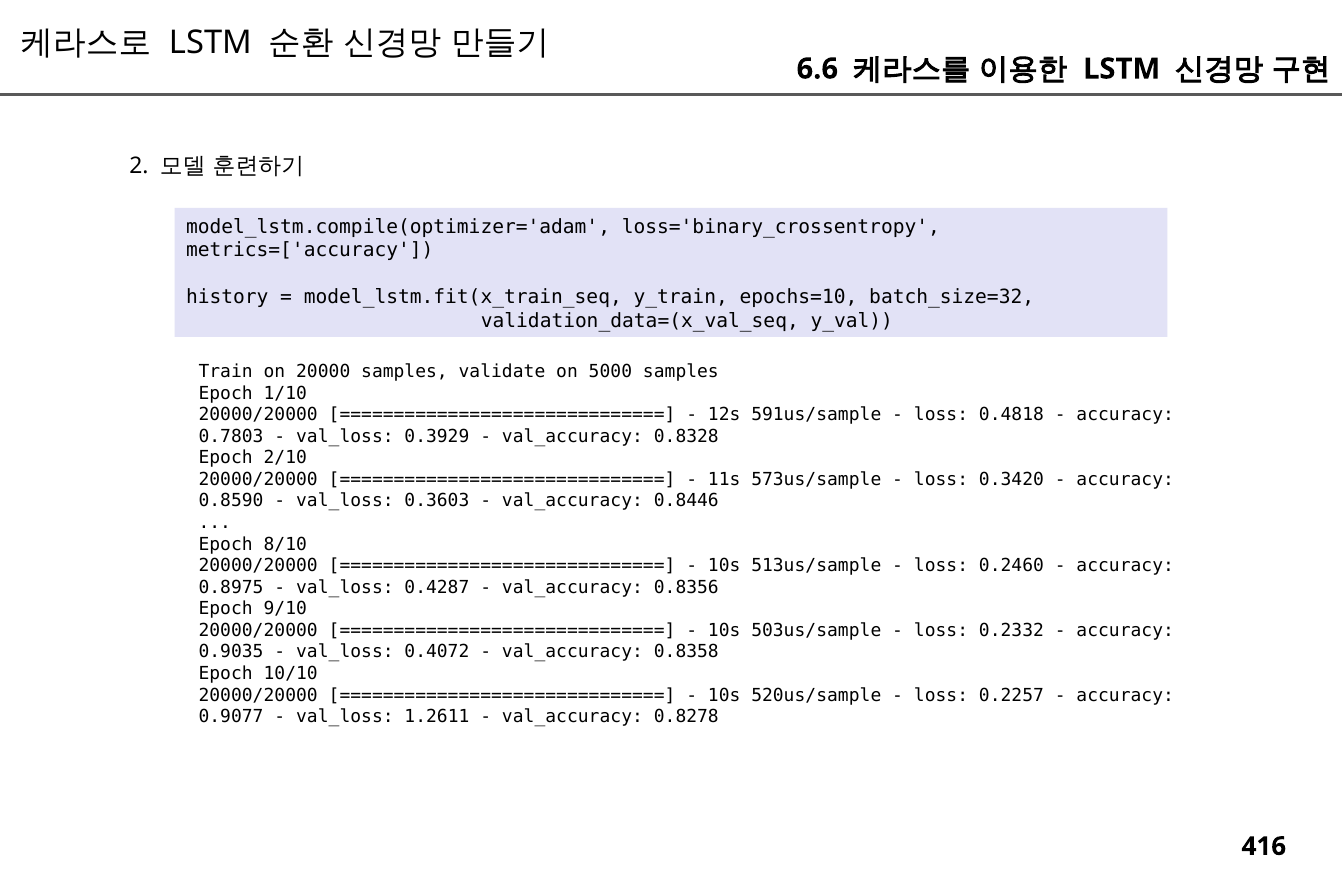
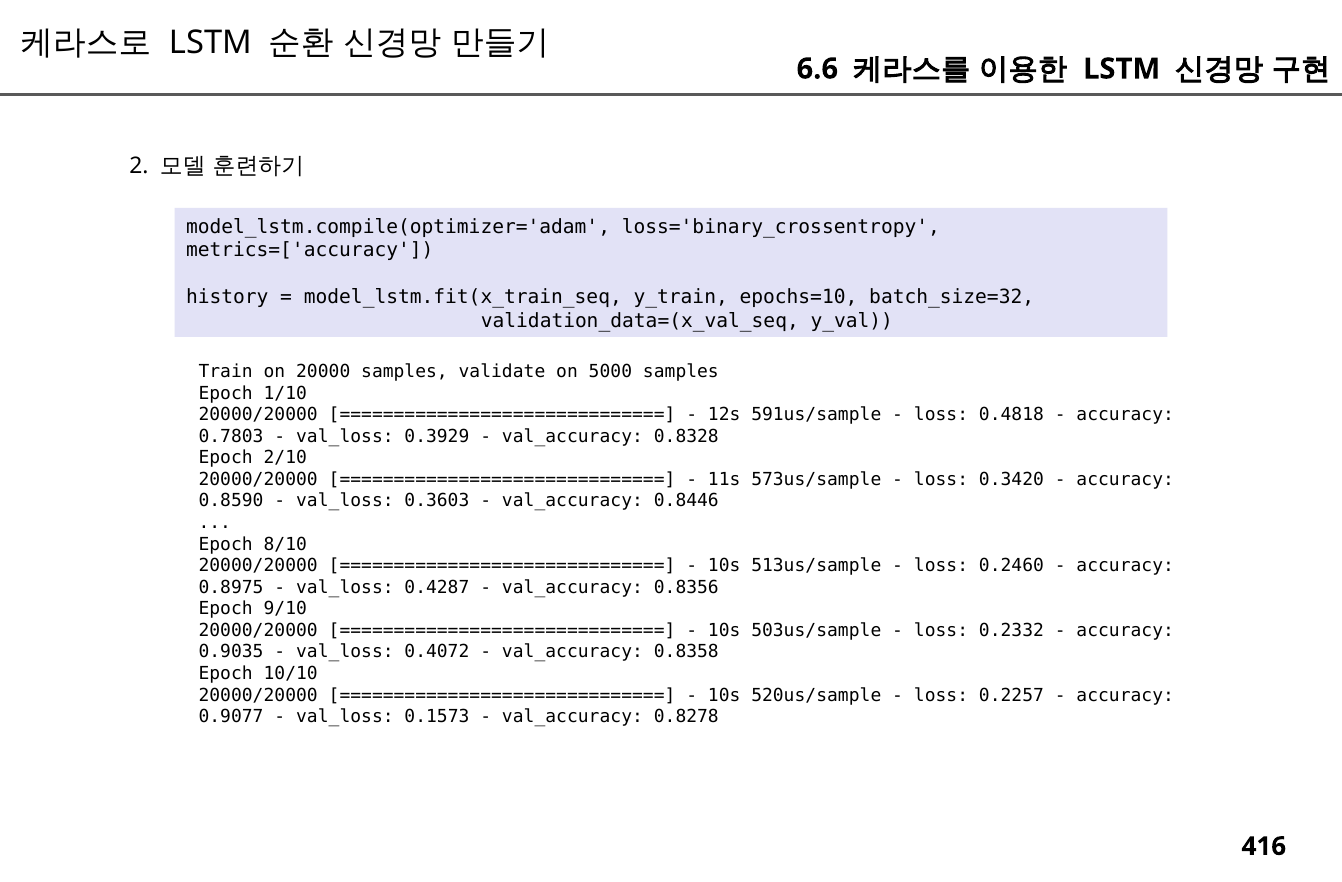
1.2611: 1.2611 -> 0.1573
